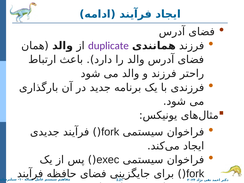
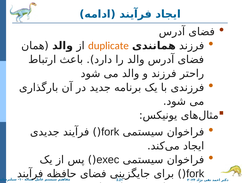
duplicate colour: purple -> orange
